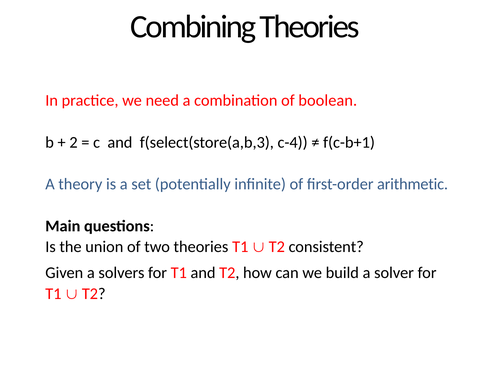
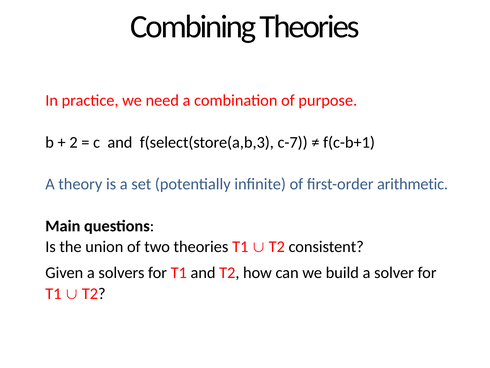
boolean: boolean -> purpose
c-4: c-4 -> c-7
